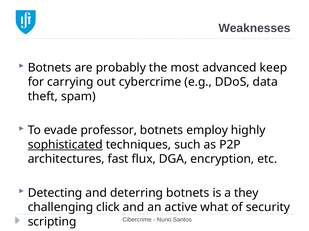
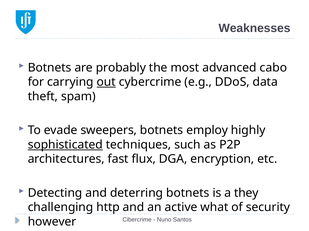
keep: keep -> cabo
out underline: none -> present
professor: professor -> sweepers
click: click -> http
scripting: scripting -> however
